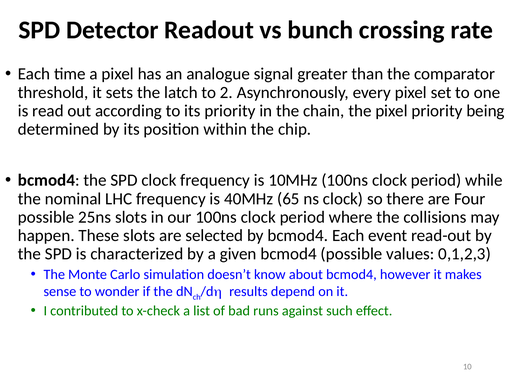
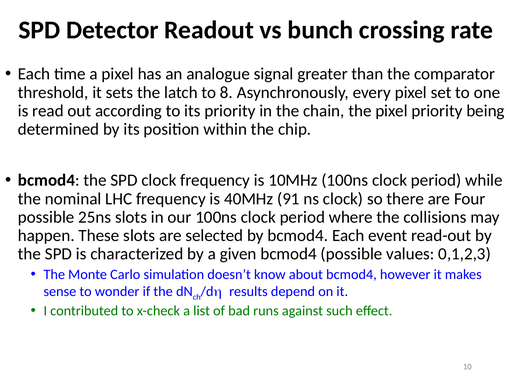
2: 2 -> 8
65: 65 -> 91
